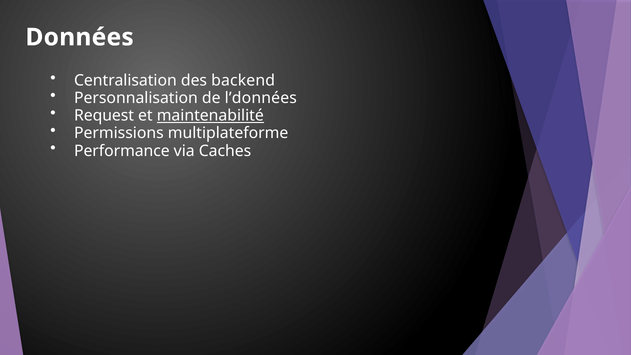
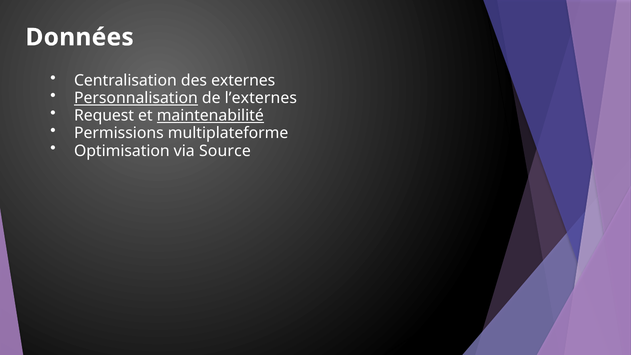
backend: backend -> externes
Personnalisation underline: none -> present
l’données: l’données -> l’externes
Performance: Performance -> Optimisation
Caches: Caches -> Source
